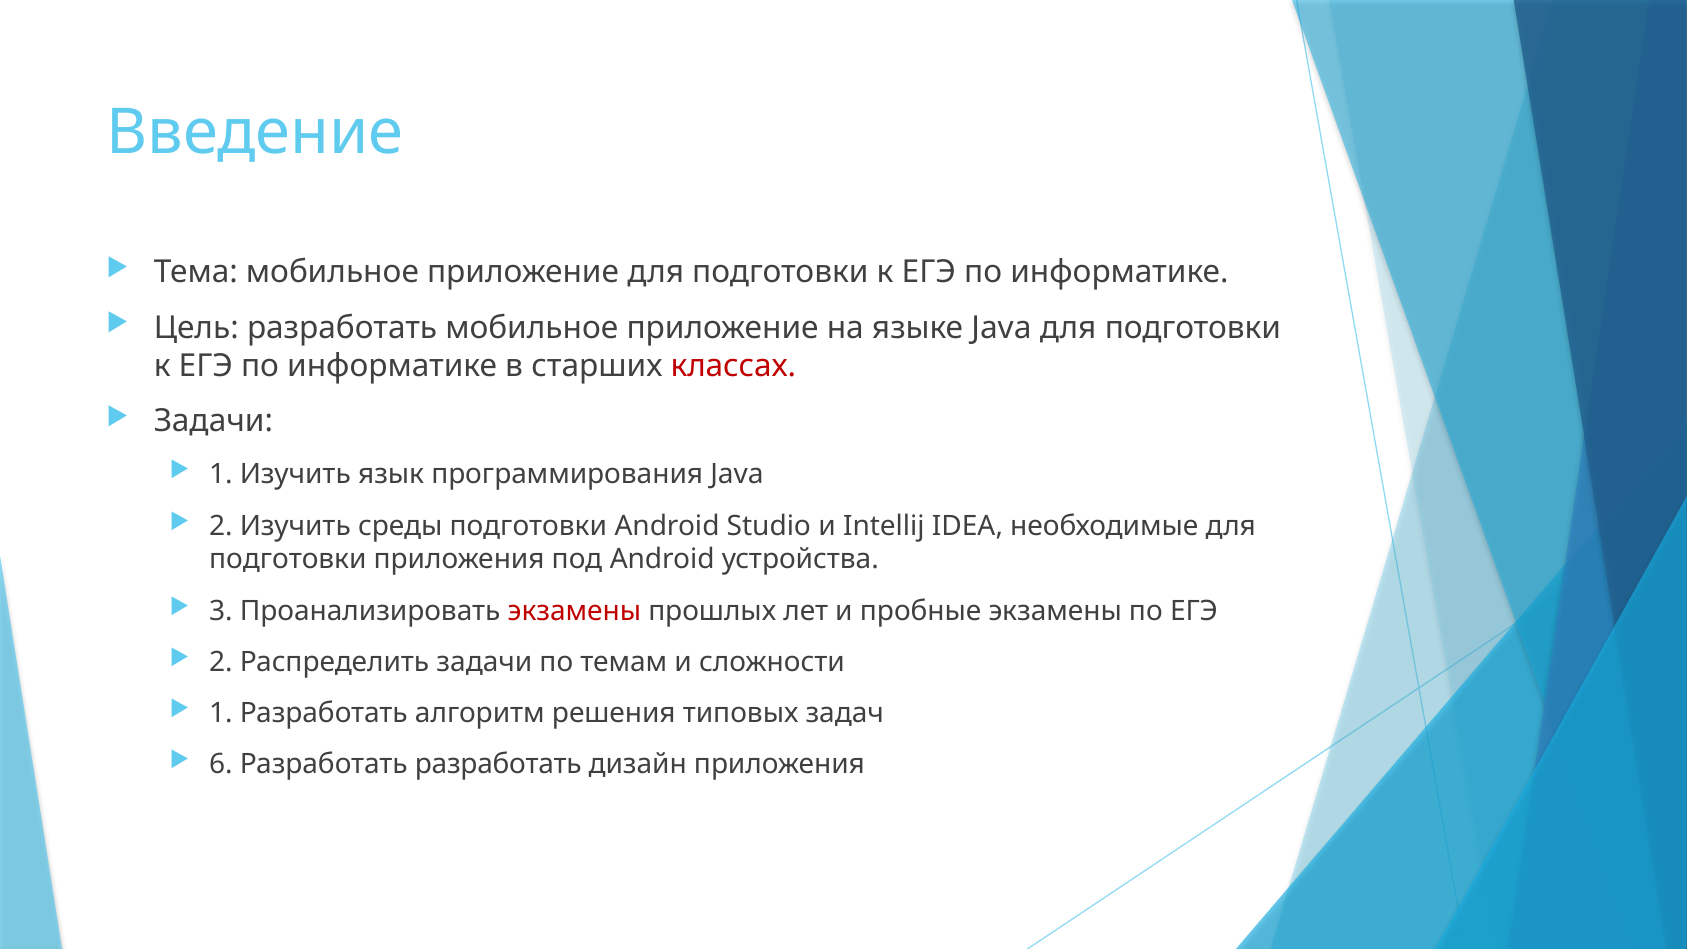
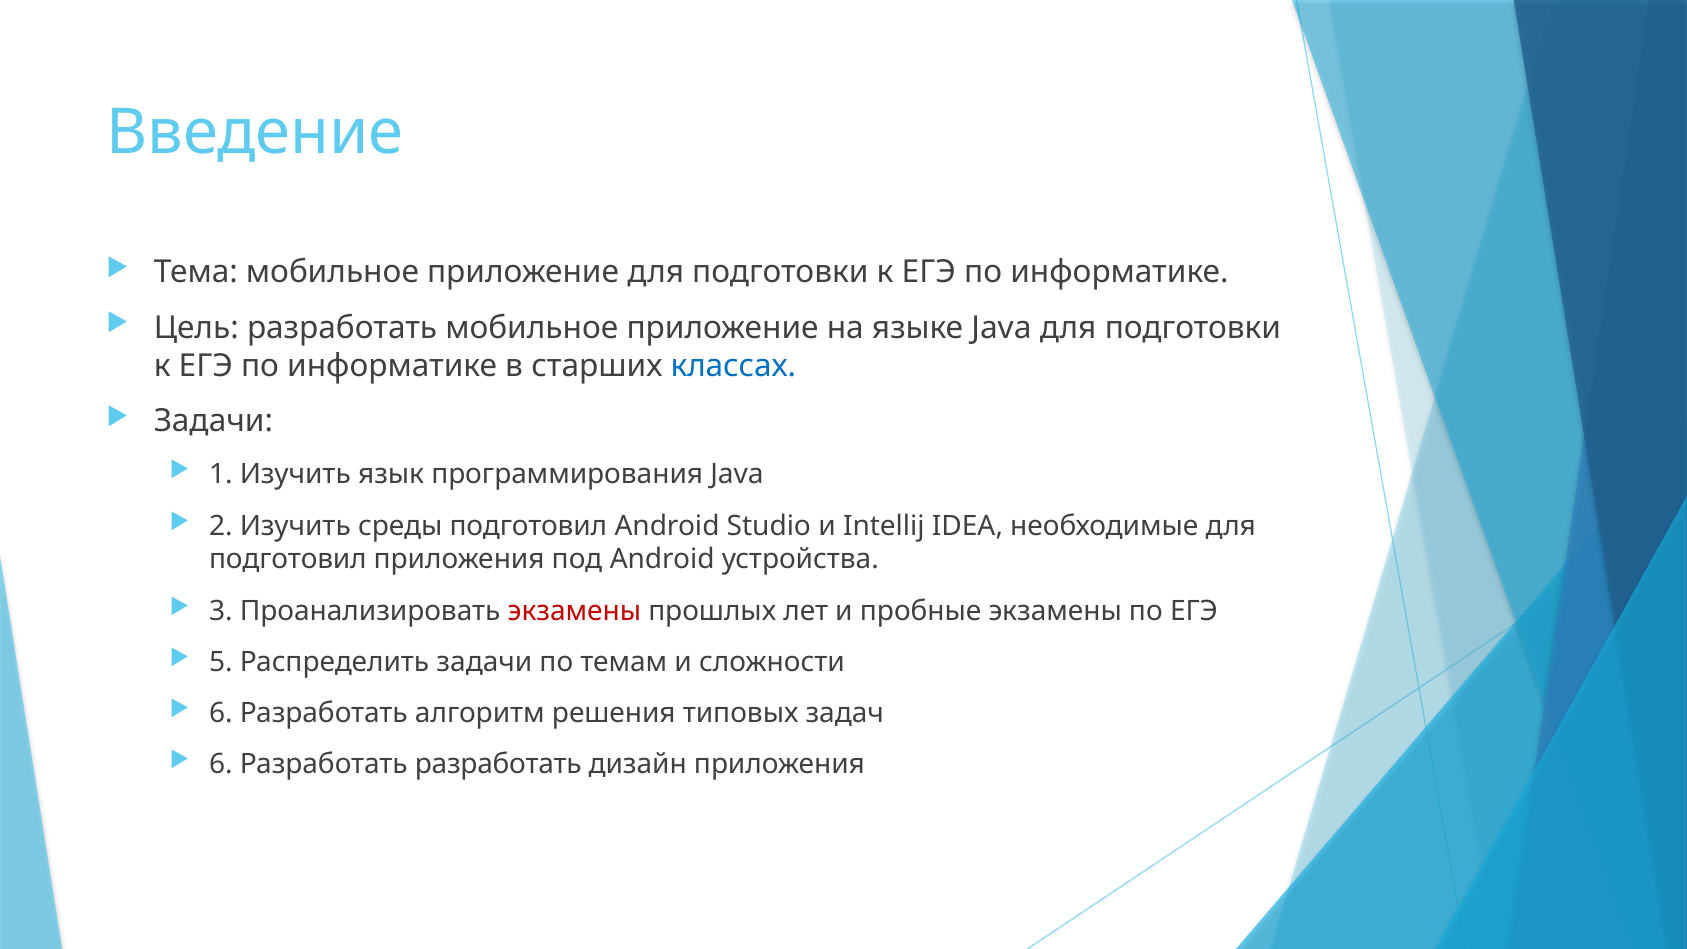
классах colour: red -> blue
среды подготовки: подготовки -> подготовил
подготовки at (288, 559): подготовки -> подготовил
2 at (221, 662): 2 -> 5
1 at (221, 713): 1 -> 6
